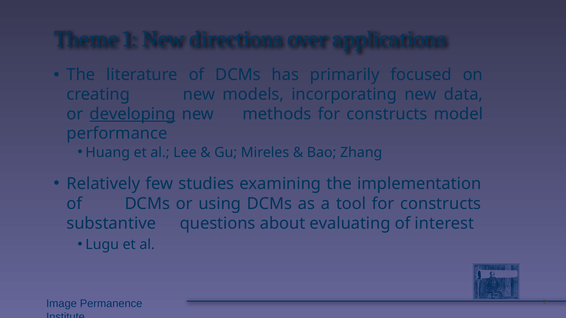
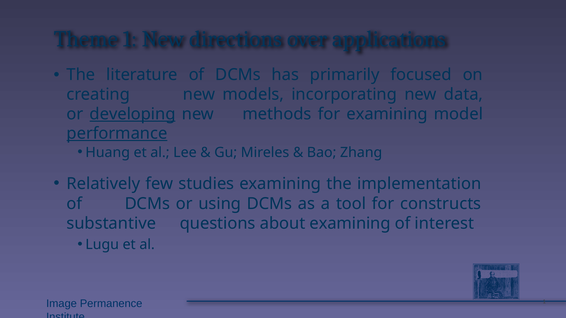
methods for constructs: constructs -> examining
performance underline: none -> present
about evaluating: evaluating -> examining
